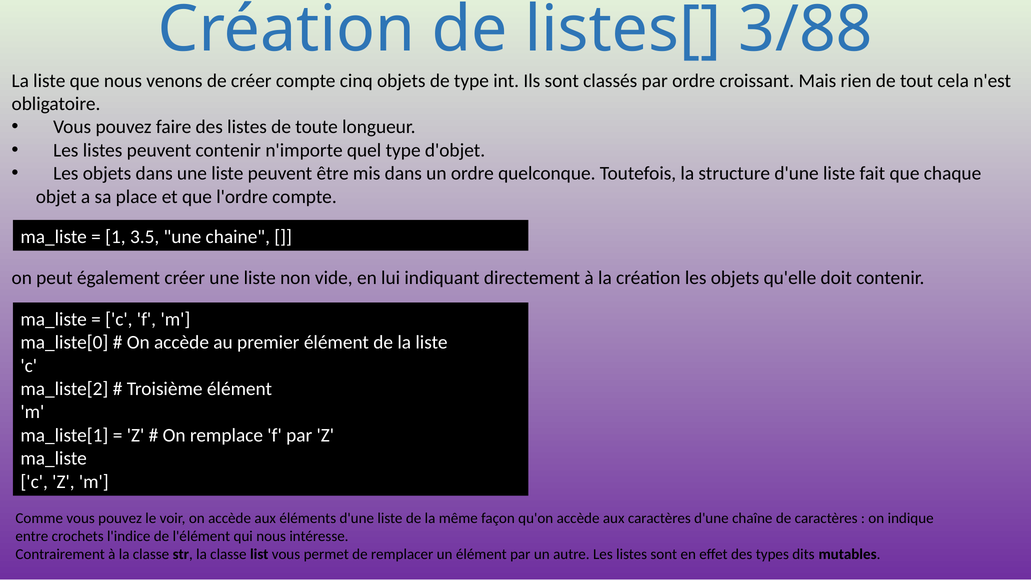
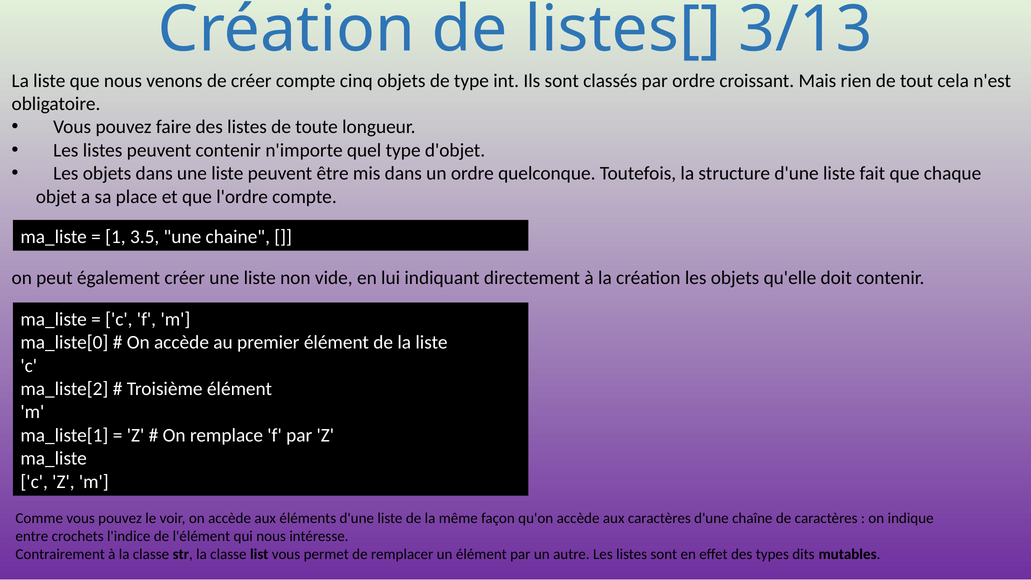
3/88: 3/88 -> 3/13
